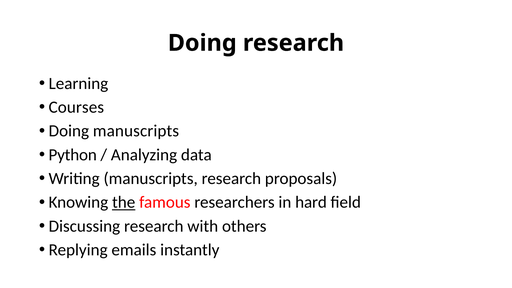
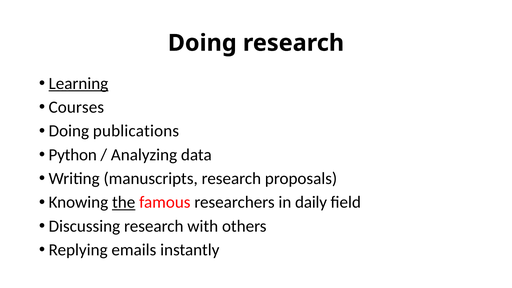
Learning underline: none -> present
Doing manuscripts: manuscripts -> publications
hard: hard -> daily
